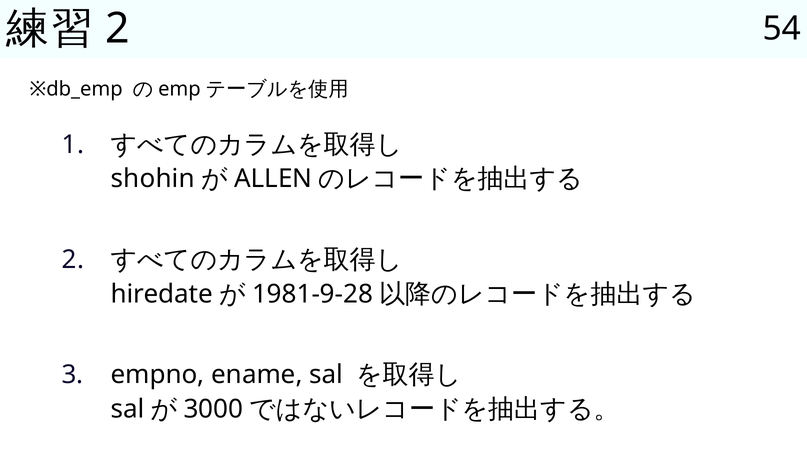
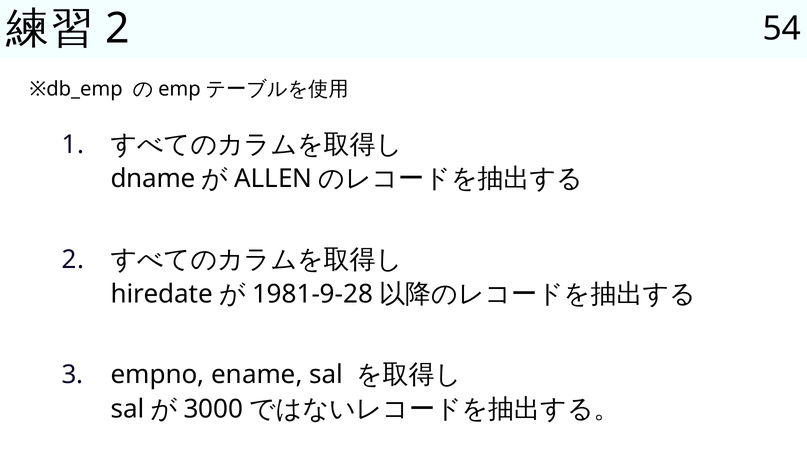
shohin: shohin -> dname
